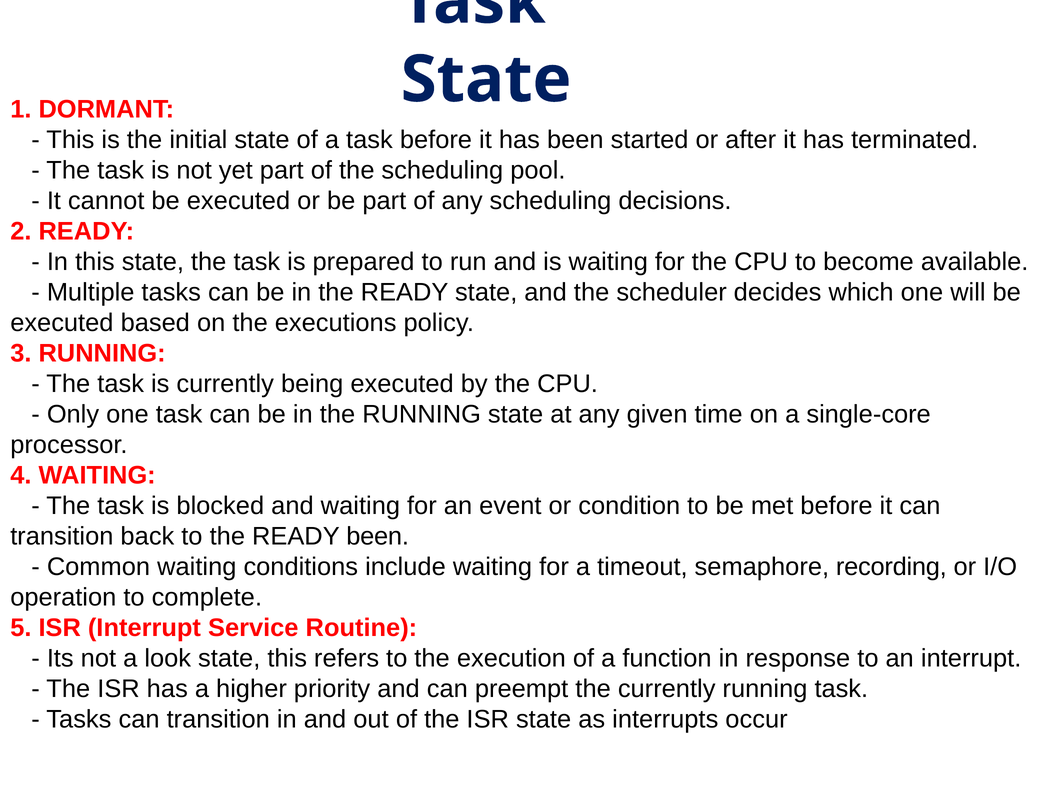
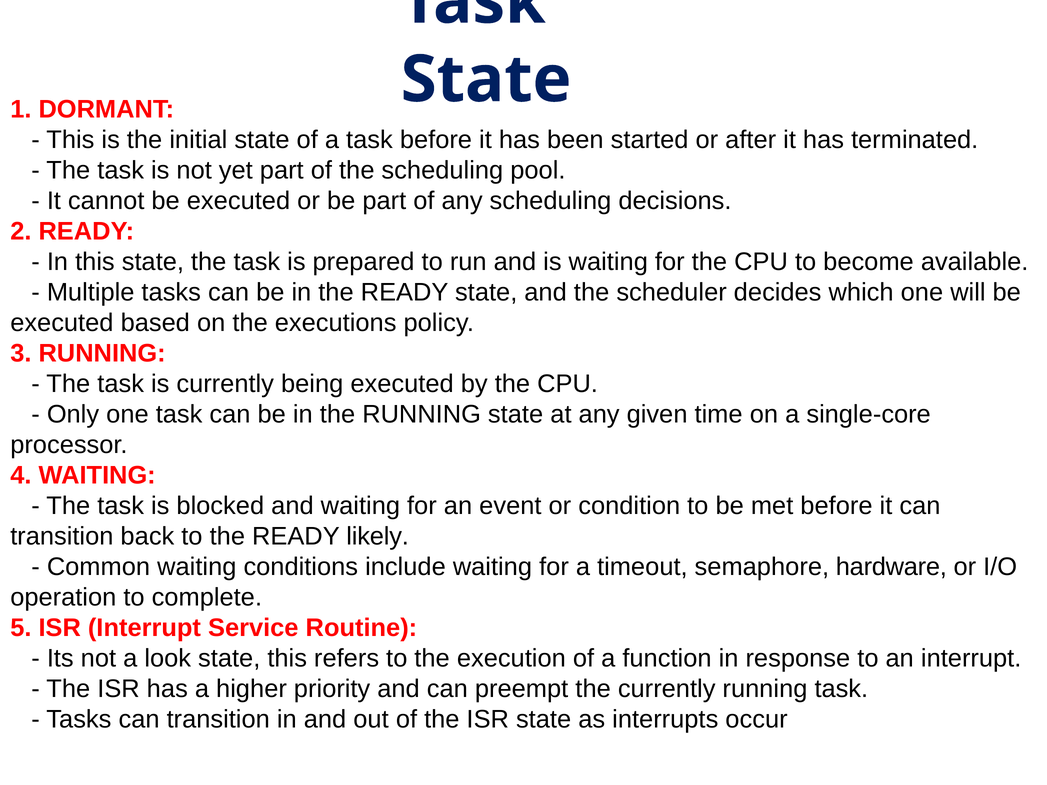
READY been: been -> likely
recording: recording -> hardware
